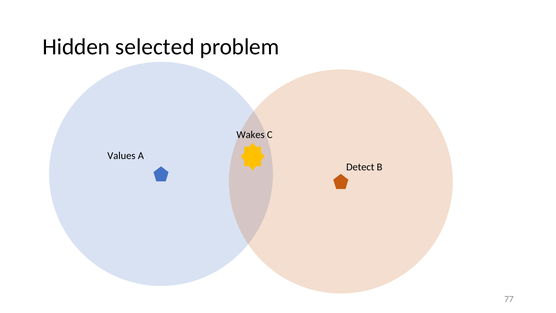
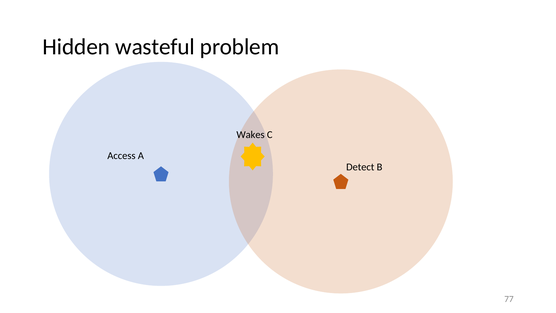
selected: selected -> wasteful
Values: Values -> Access
